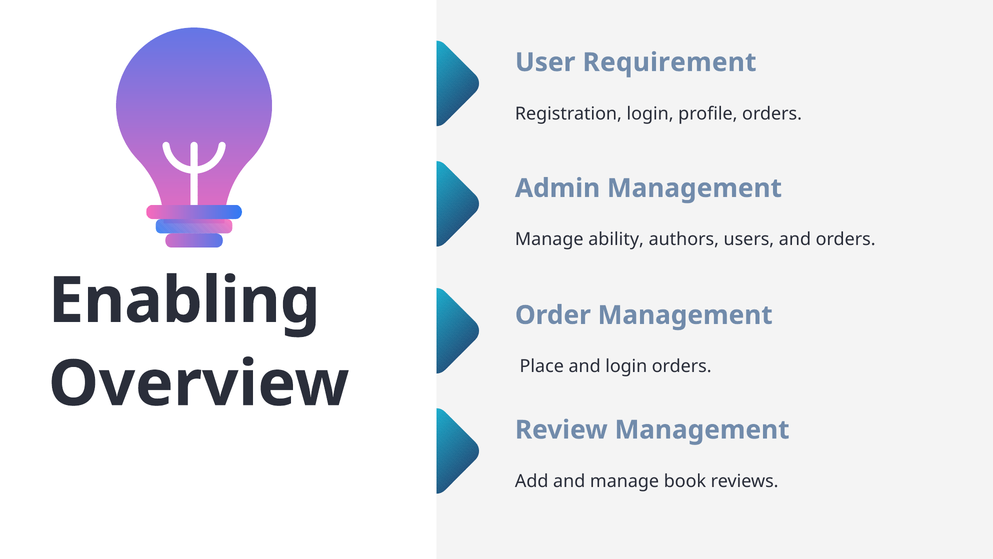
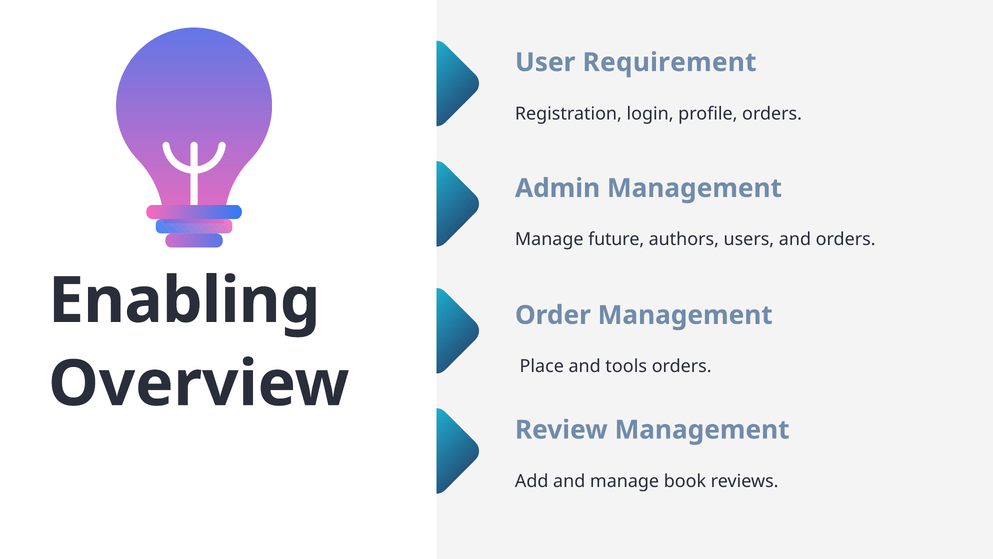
ability: ability -> future
and login: login -> tools
